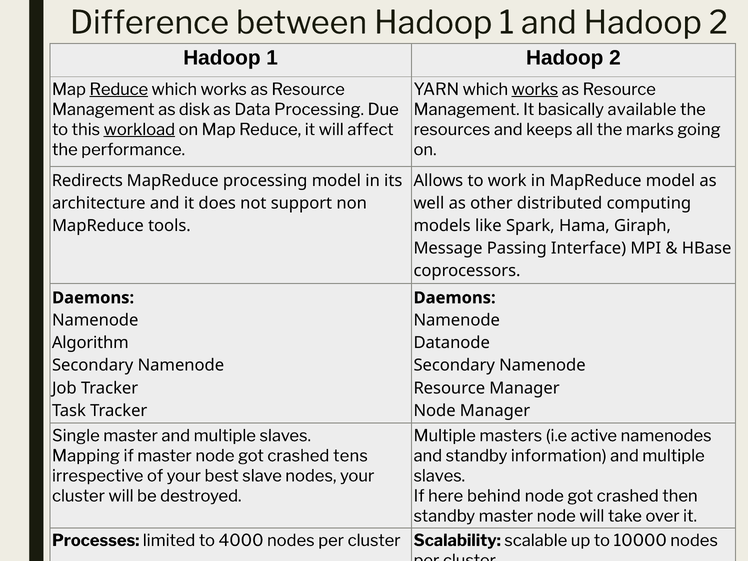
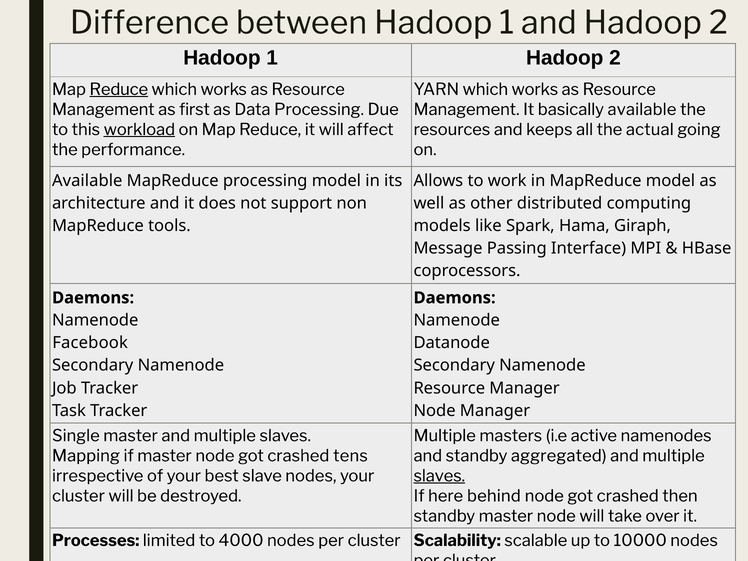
works at (535, 89) underline: present -> none
disk: disk -> first
marks: marks -> actual
Redirects at (87, 181): Redirects -> Available
Algorithm: Algorithm -> Facebook
information: information -> aggregated
slaves at (439, 476) underline: none -> present
